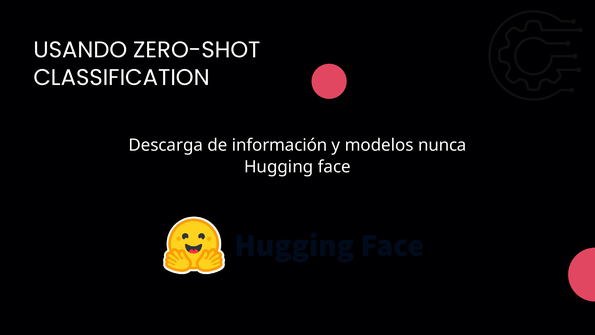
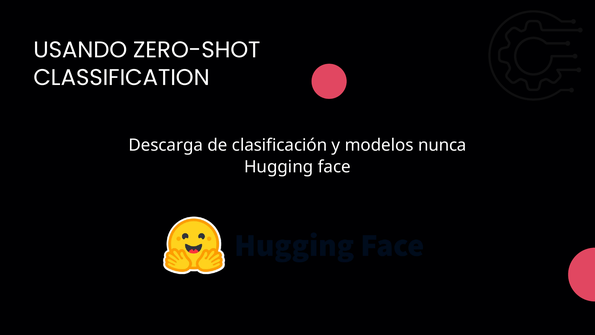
información: información -> clasificación
